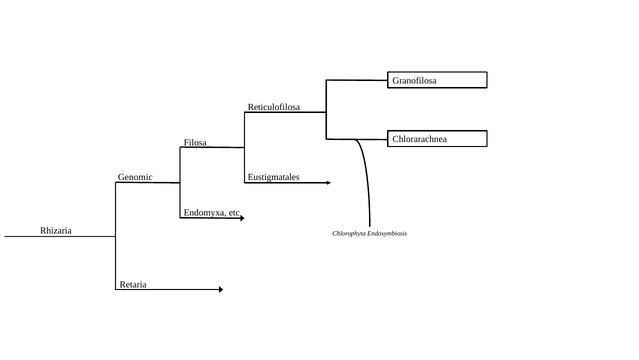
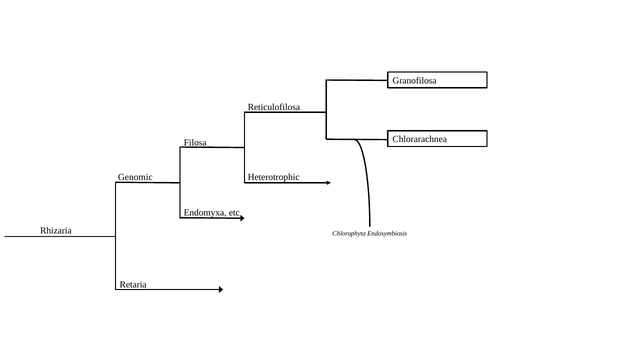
Eustigmatales: Eustigmatales -> Heterotrophic
